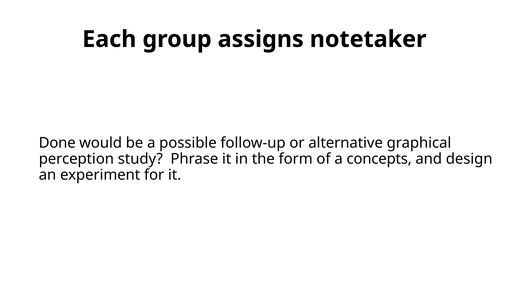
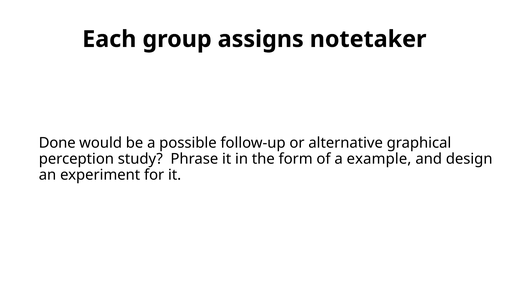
concepts: concepts -> example
